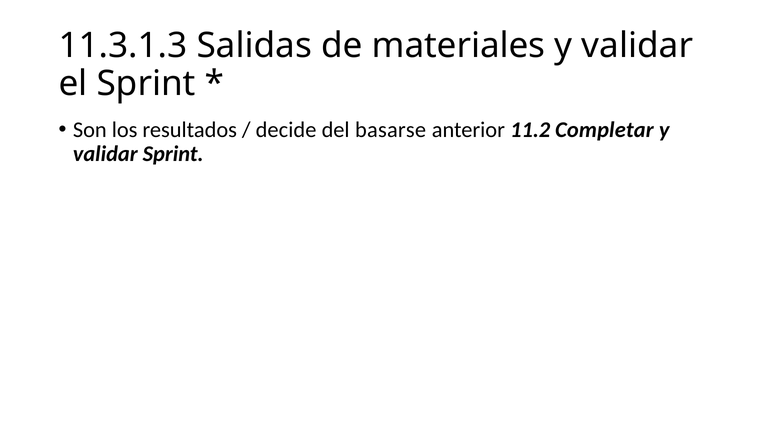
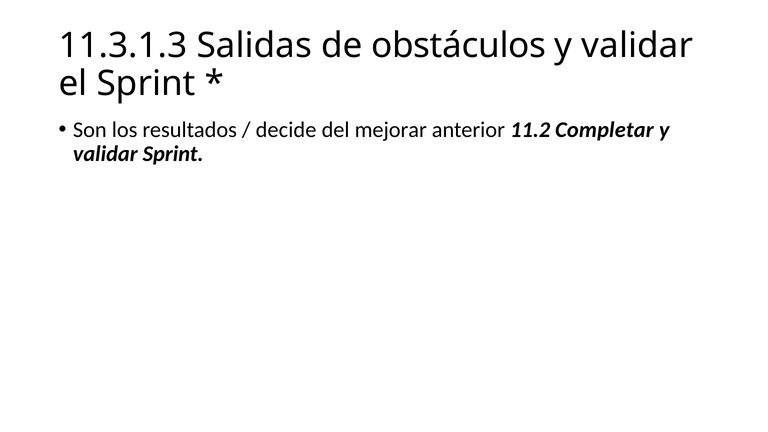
materiales: materiales -> obstáculos
basarse: basarse -> mejorar
